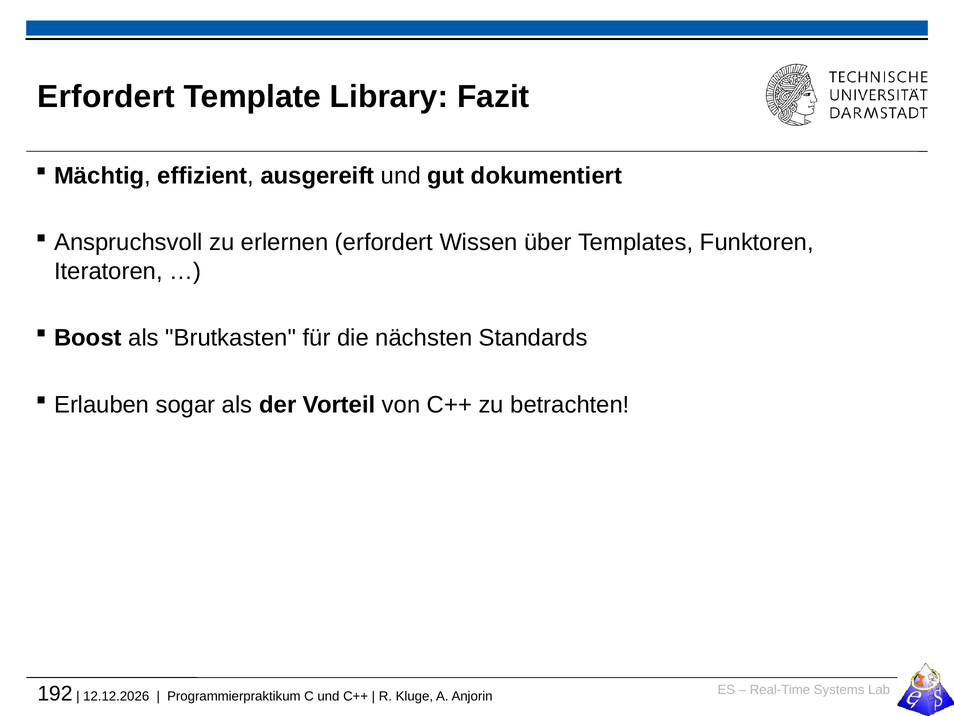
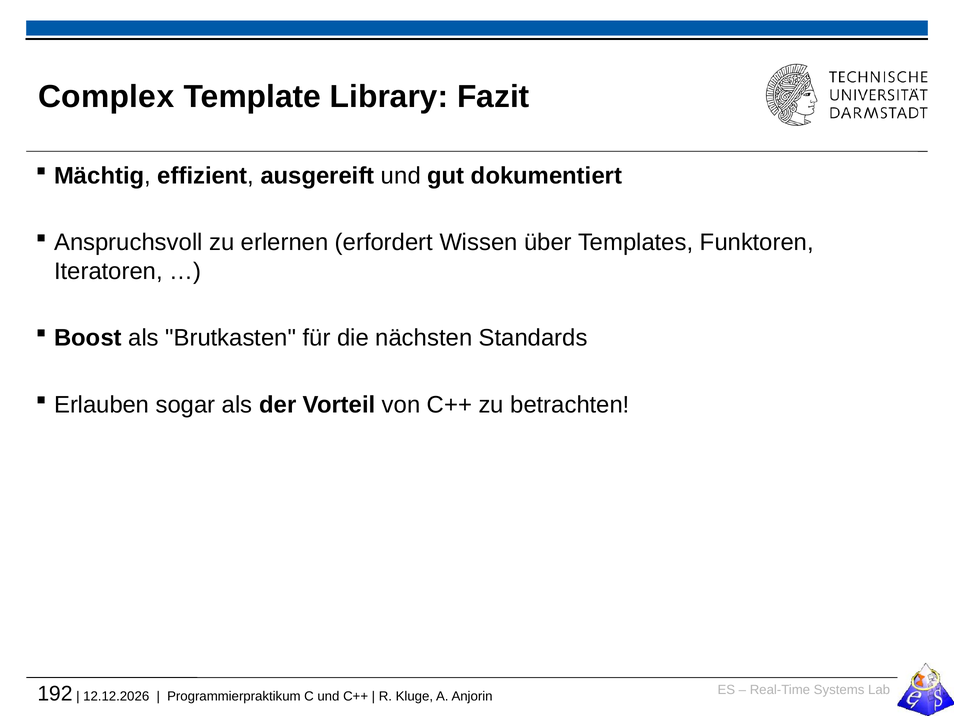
Erfordert at (106, 97): Erfordert -> Complex
